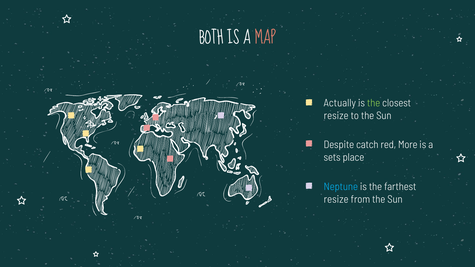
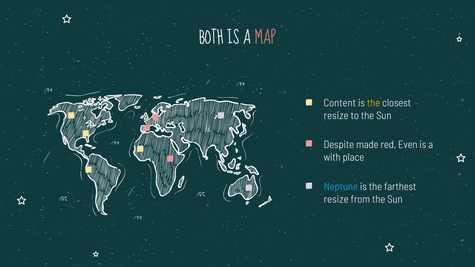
Actually: Actually -> Content
the at (374, 103) colour: light green -> yellow
catch: catch -> made
More: More -> Even
sets: sets -> with
